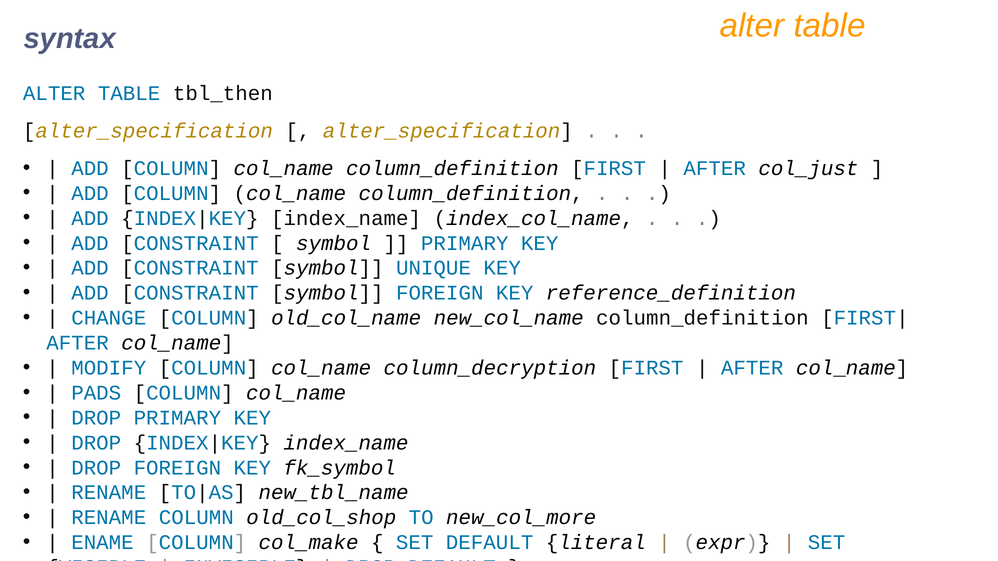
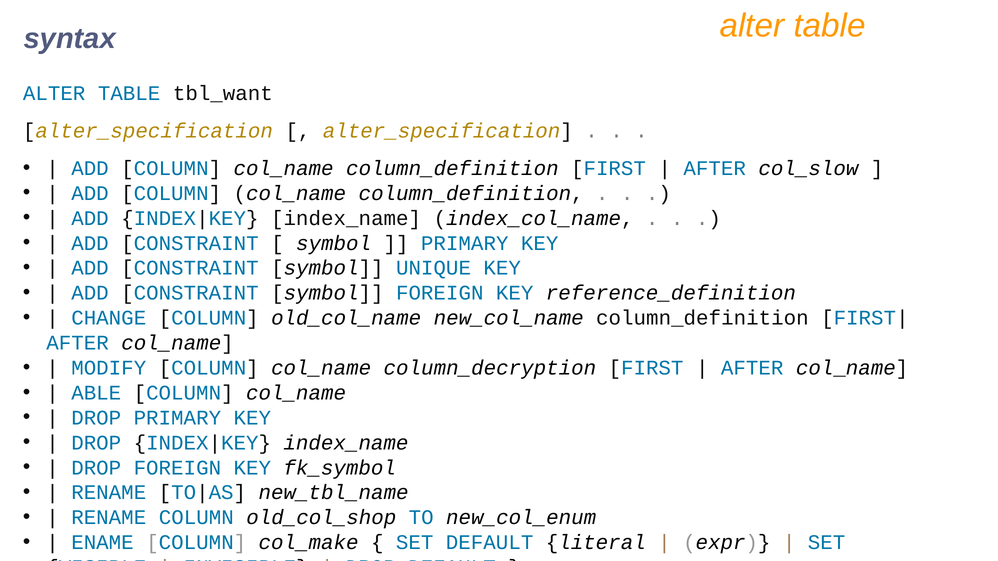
tbl_then: tbl_then -> tbl_want
col_just: col_just -> col_slow
PADS: PADS -> ABLE
new_col_more: new_col_more -> new_col_enum
